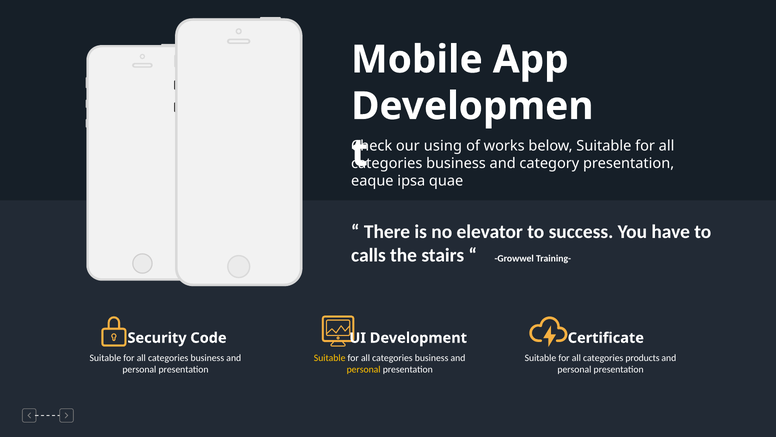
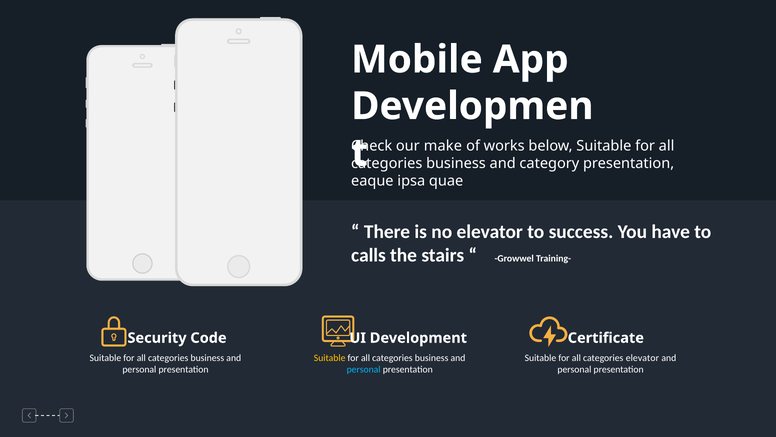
using: using -> make
categories products: products -> elevator
personal at (364, 369) colour: yellow -> light blue
